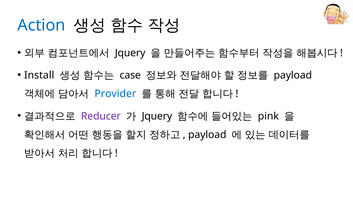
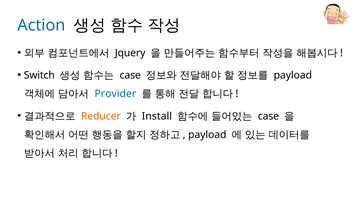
Install: Install -> Switch
Reducer colour: purple -> orange
Jquery at (157, 116): Jquery -> Install
pink at (268, 116): pink -> case
